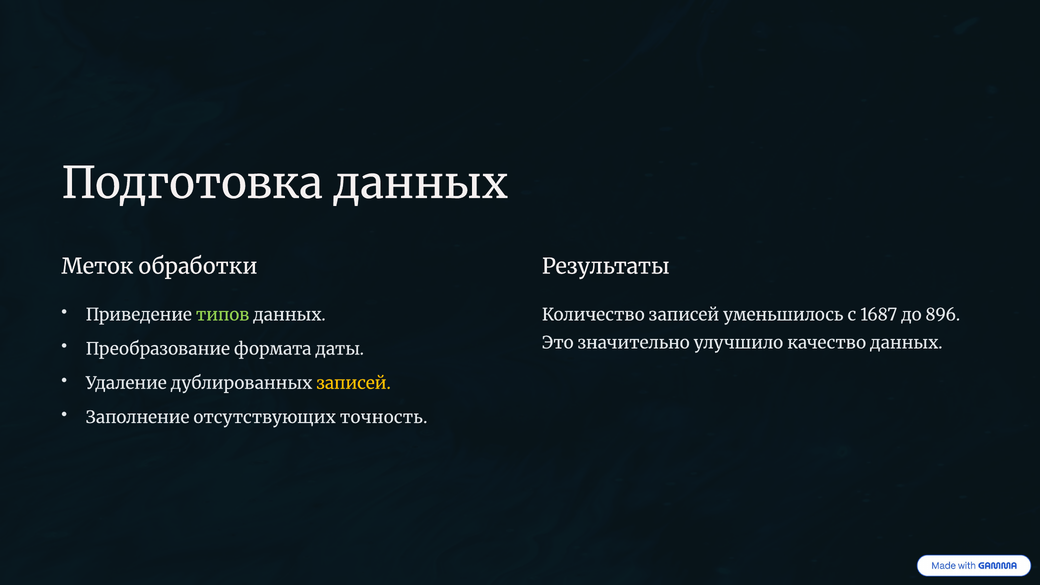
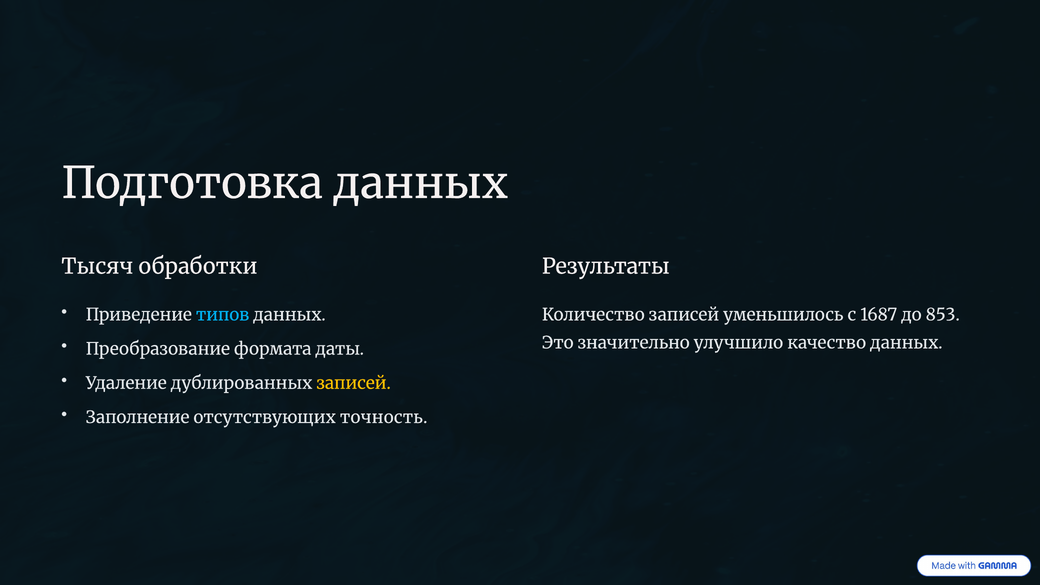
Меток: Меток -> Тысяч
типов colour: light green -> light blue
896: 896 -> 853
